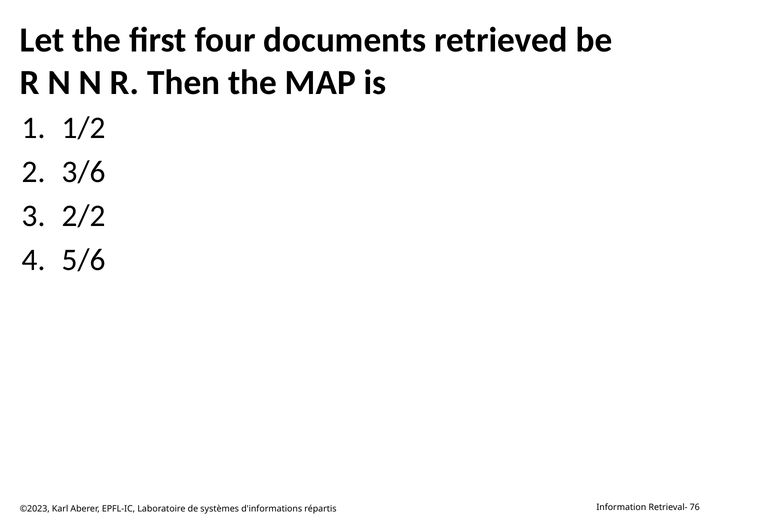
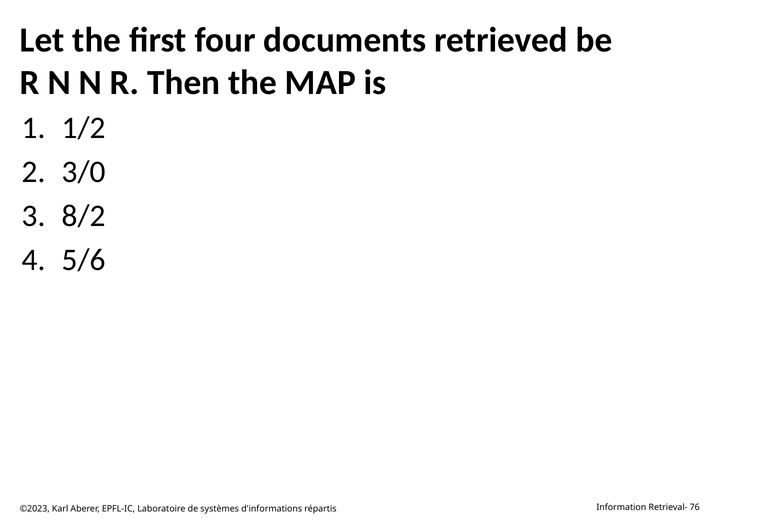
3/6: 3/6 -> 3/0
2/2: 2/2 -> 8/2
